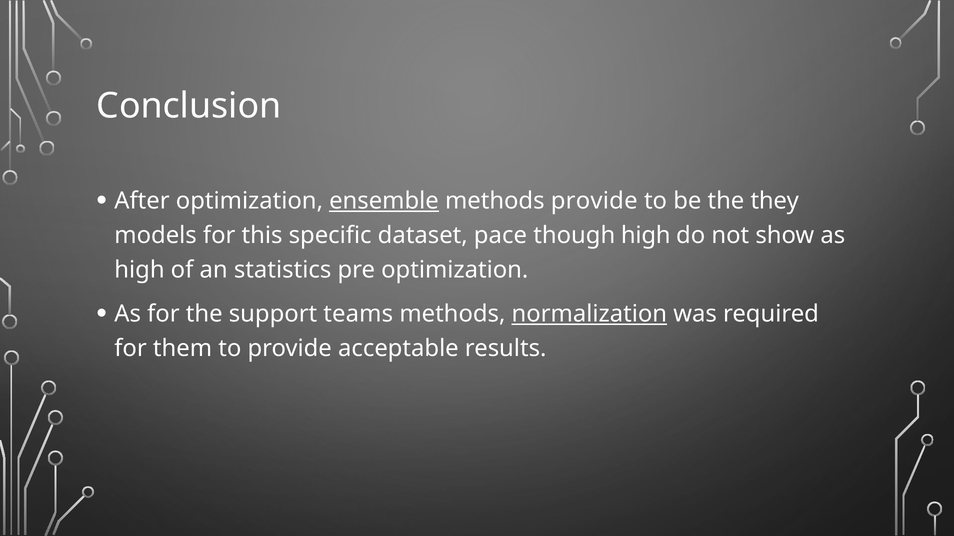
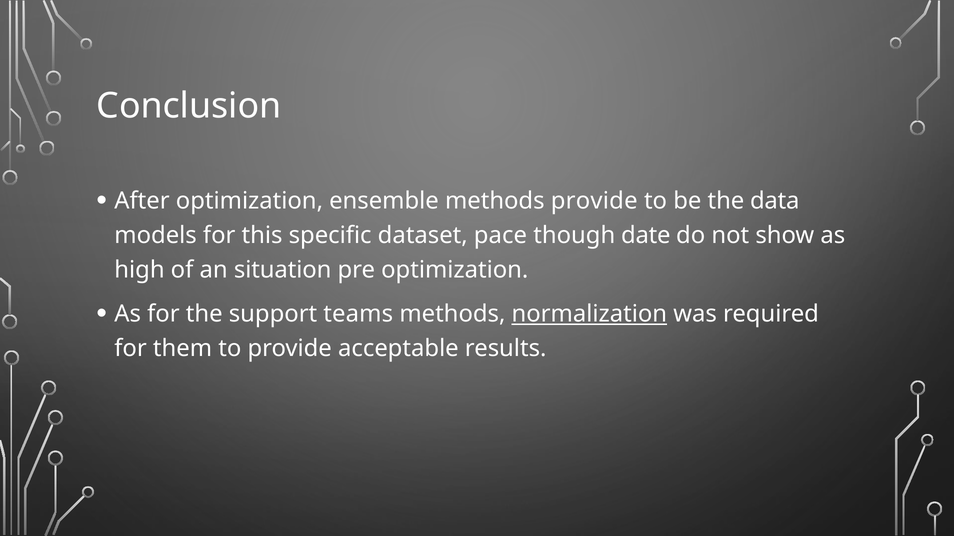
ensemble underline: present -> none
they: they -> data
though high: high -> date
statistics: statistics -> situation
